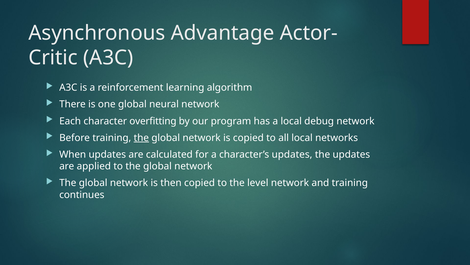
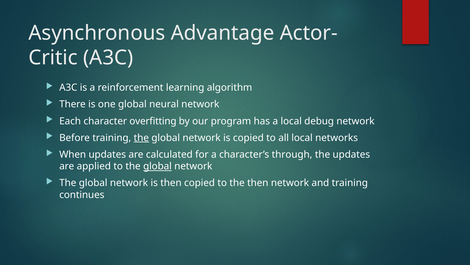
character’s updates: updates -> through
global at (157, 166) underline: none -> present
the level: level -> then
